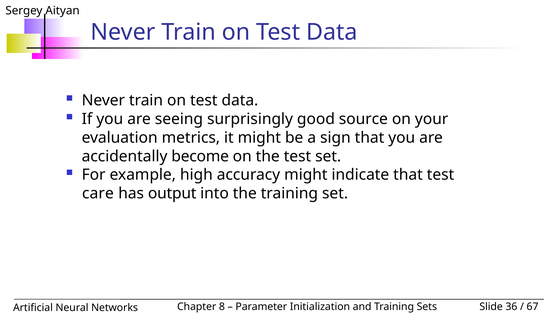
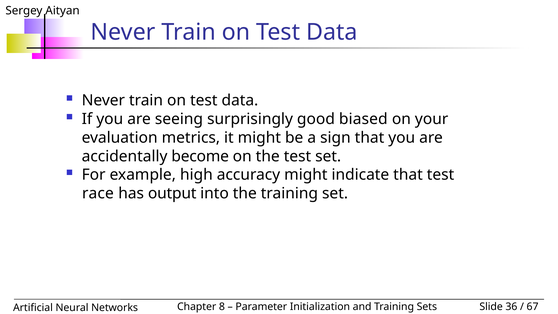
source: source -> biased
care: care -> race
